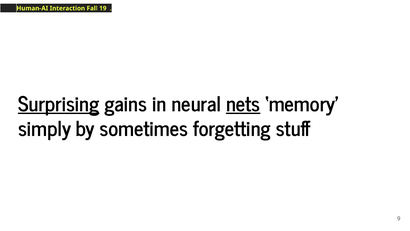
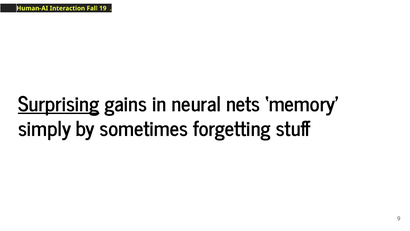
nets underline: present -> none
